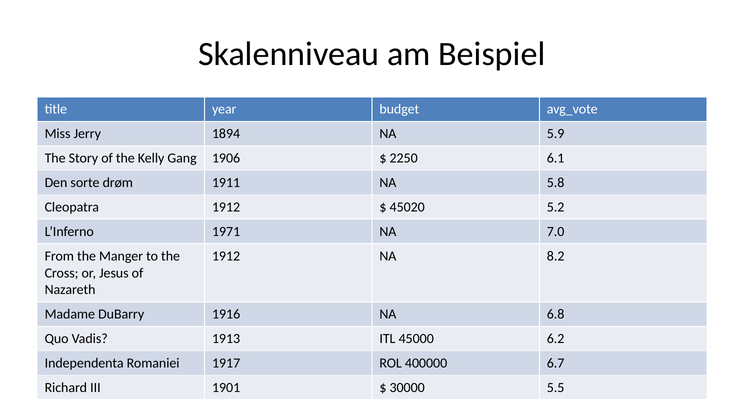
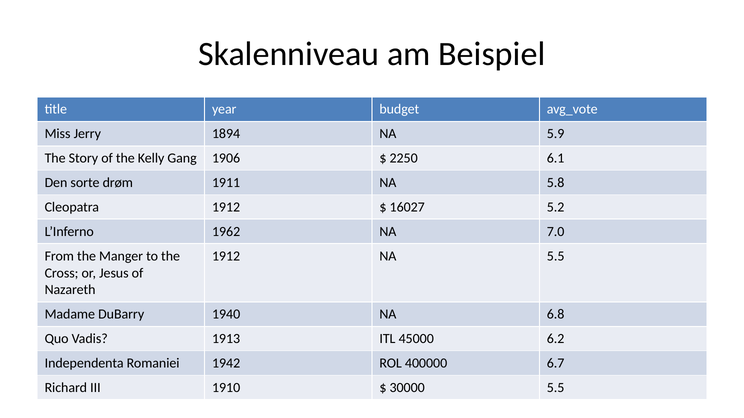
45020: 45020 -> 16027
1971: 1971 -> 1962
NA 8.2: 8.2 -> 5.5
1916: 1916 -> 1940
1917: 1917 -> 1942
1901: 1901 -> 1910
